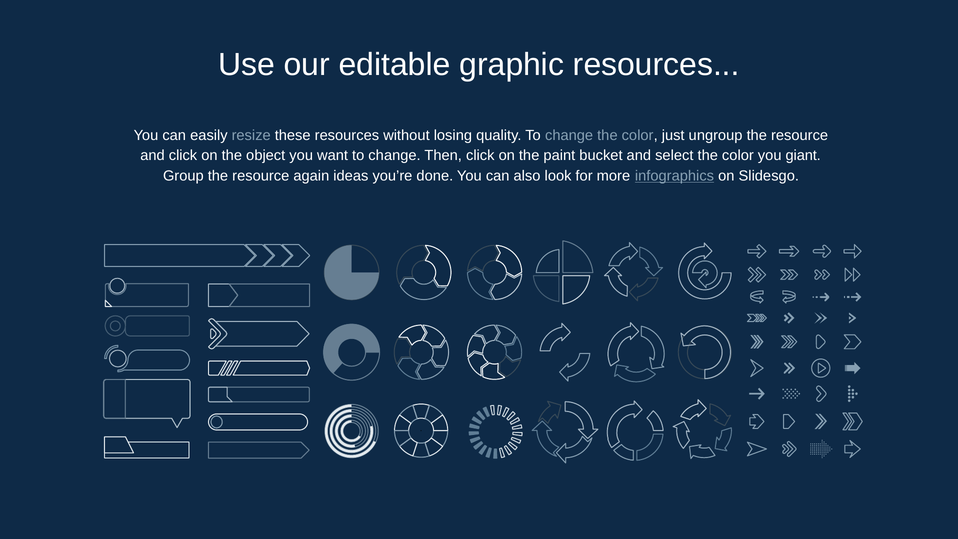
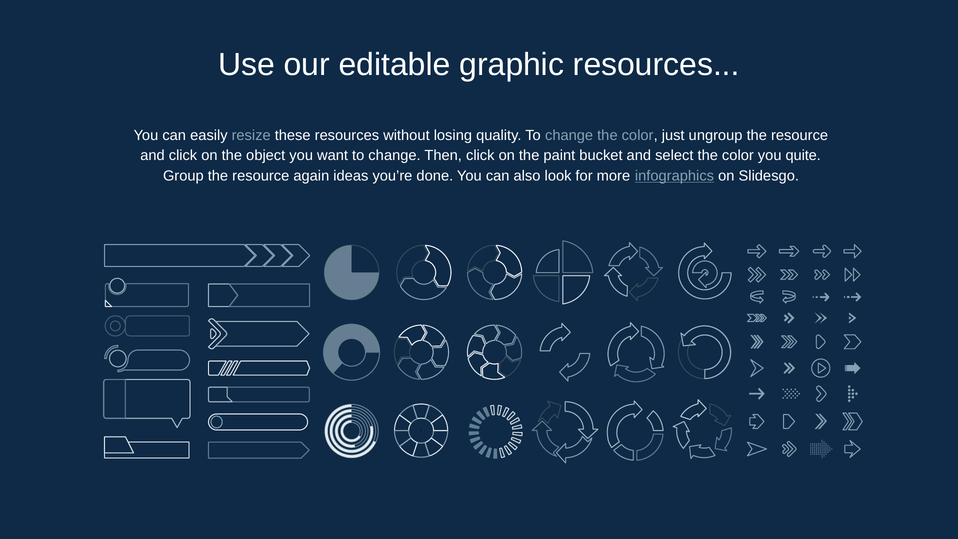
giant: giant -> quite
